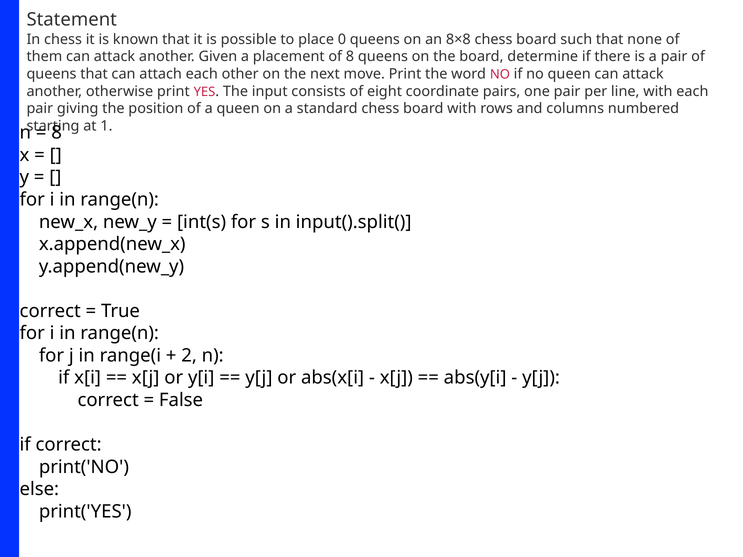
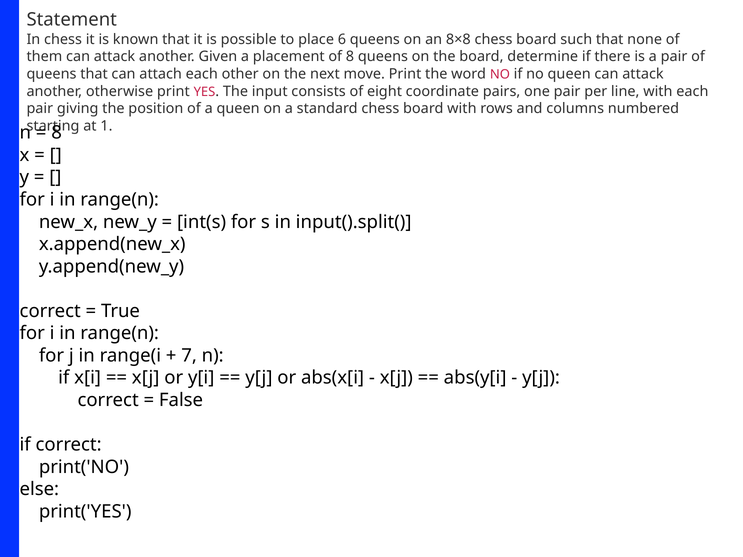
0: 0 -> 6
2: 2 -> 7
